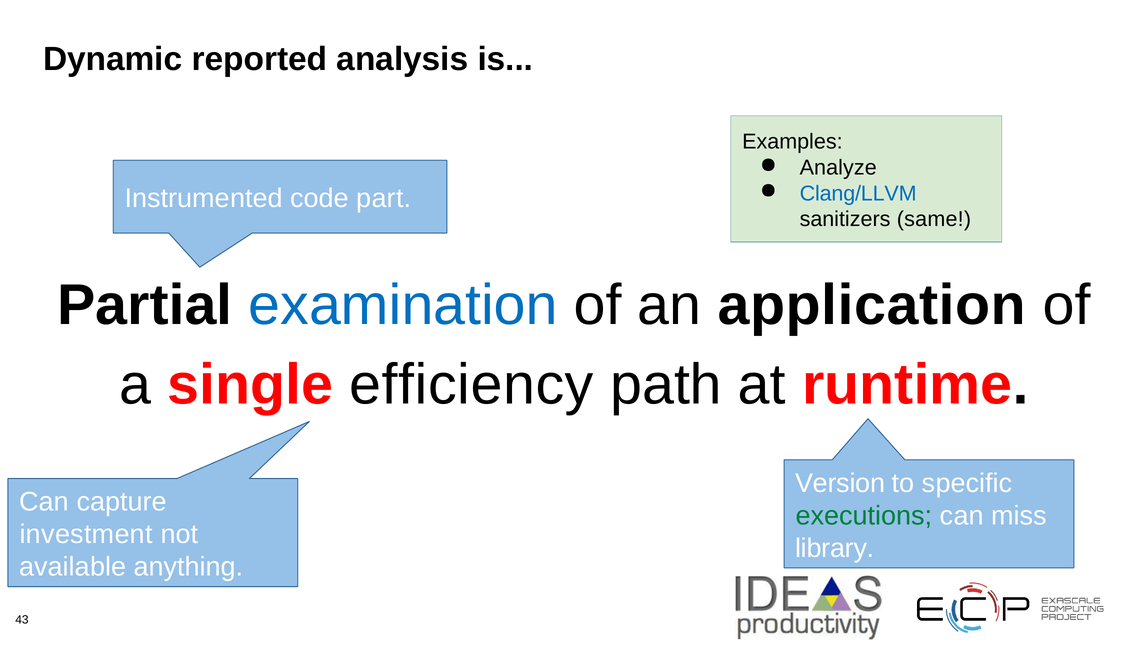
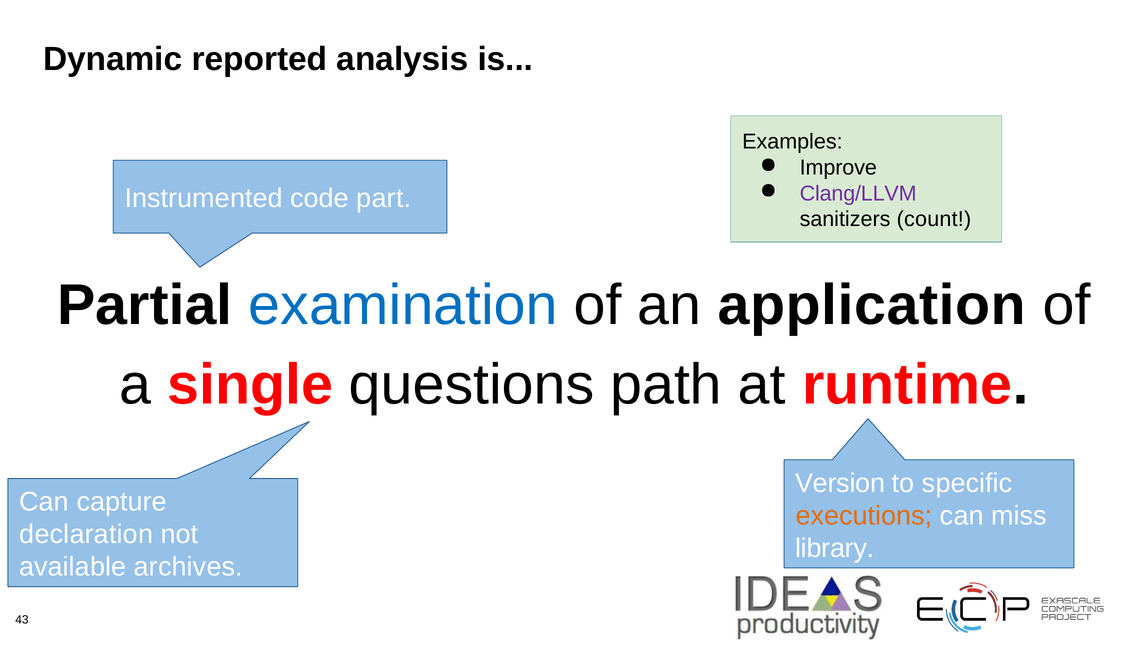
Analyze: Analyze -> Improve
Clang/LLVM colour: blue -> purple
same: same -> count
efficiency: efficiency -> questions
executions colour: green -> orange
investment: investment -> declaration
anything: anything -> archives
